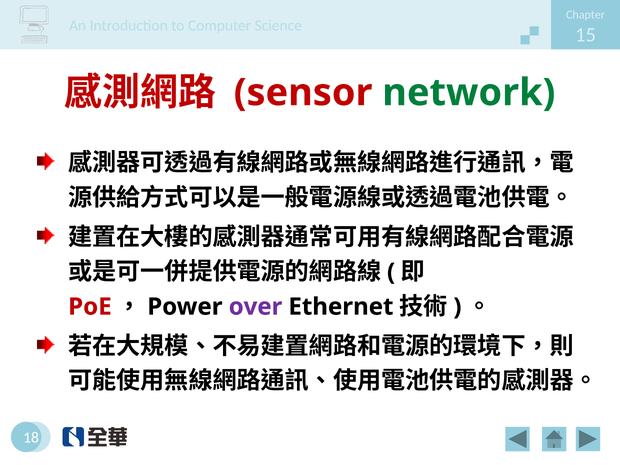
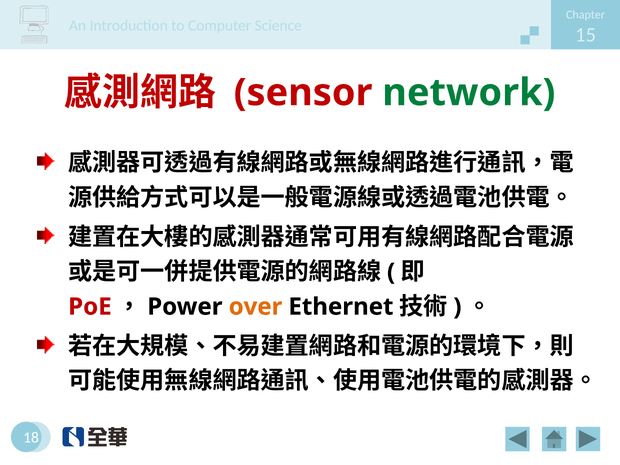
over colour: purple -> orange
